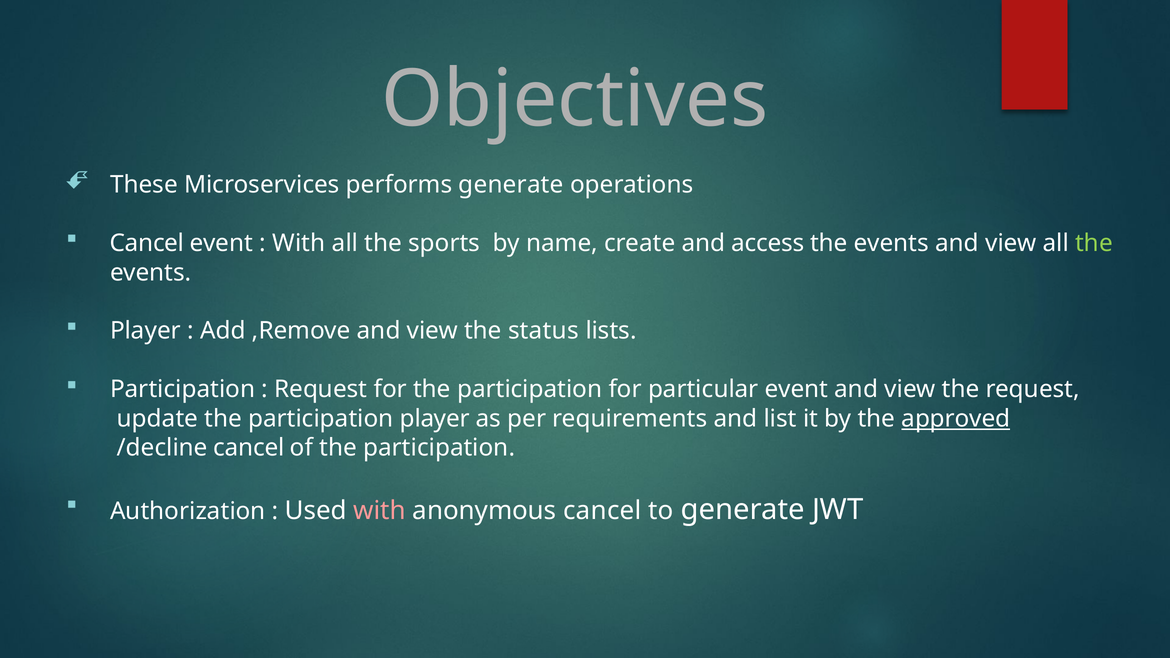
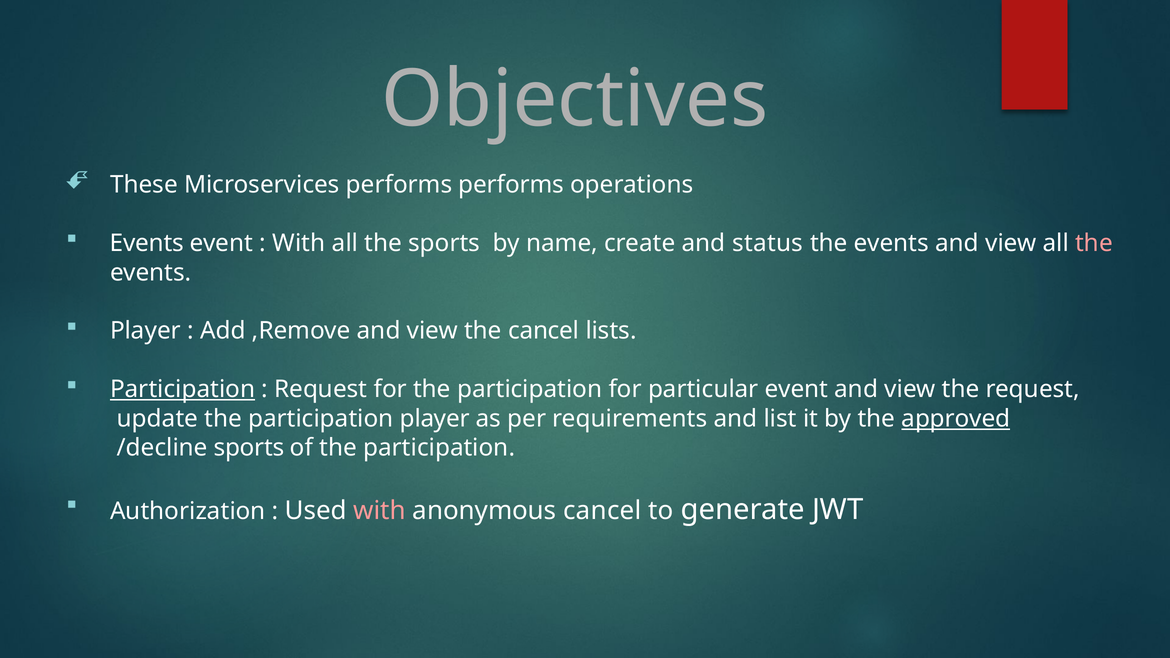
performs generate: generate -> performs
Cancel at (147, 243): Cancel -> Events
access: access -> status
the at (1094, 243) colour: light green -> pink
the status: status -> cancel
Participation at (183, 390) underline: none -> present
/decline cancel: cancel -> sports
